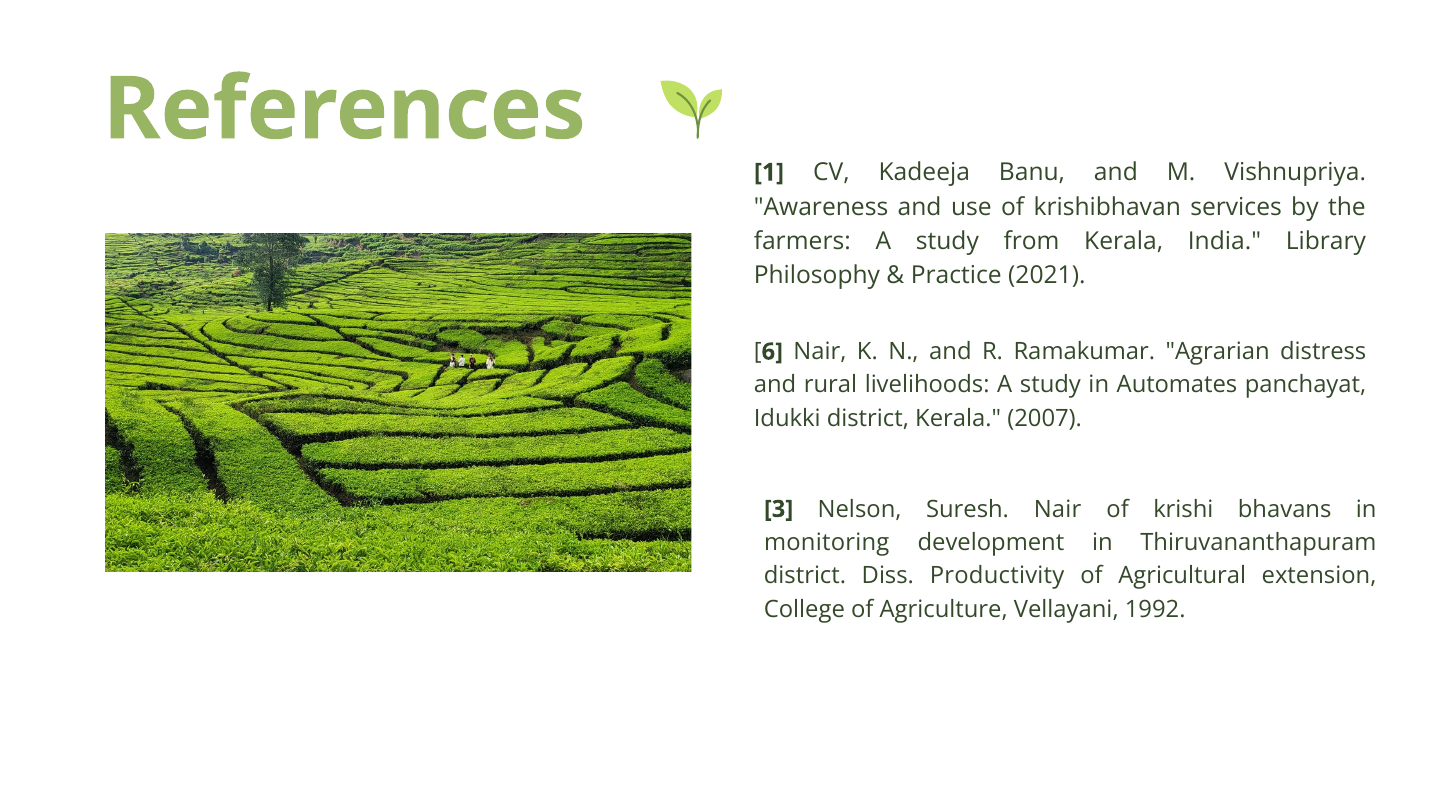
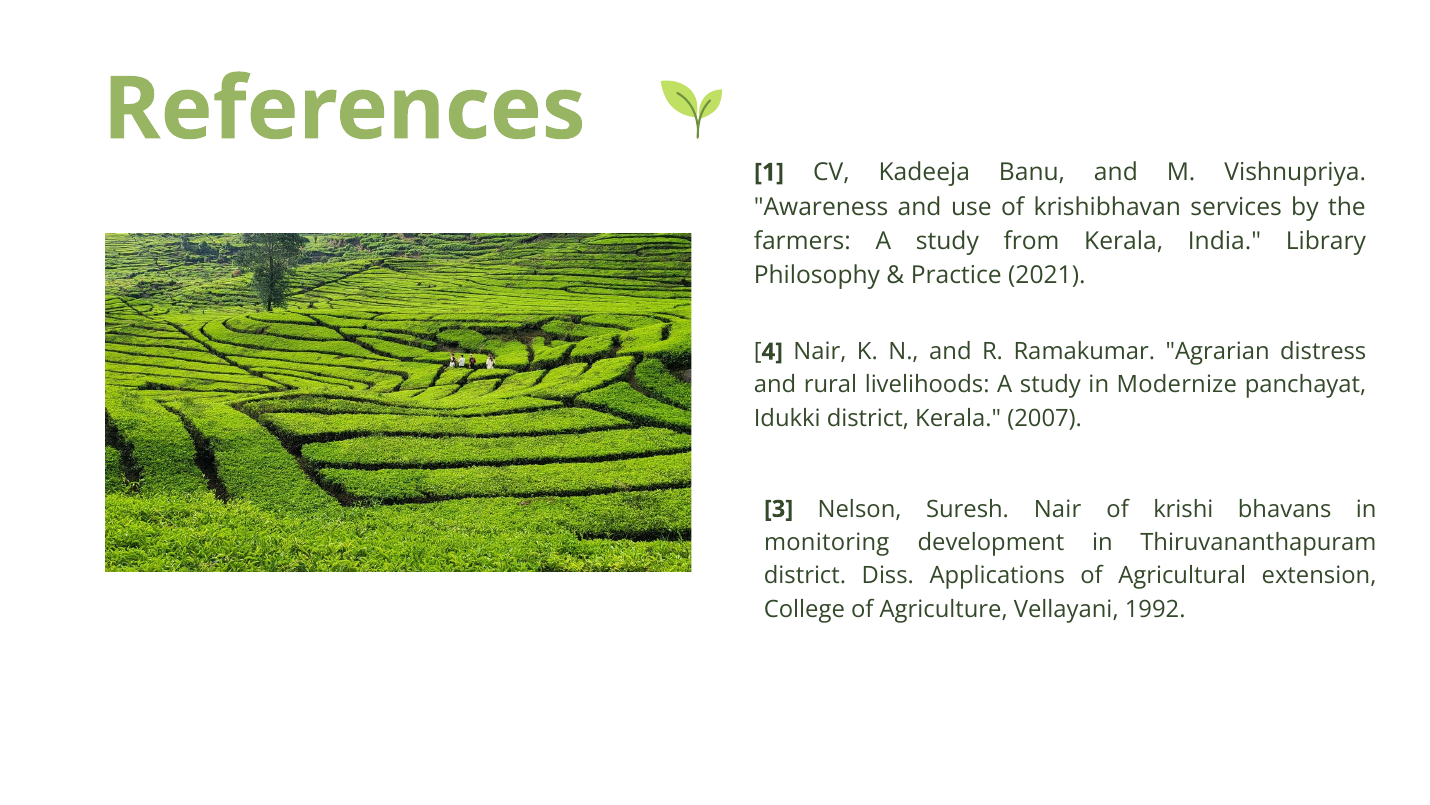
6: 6 -> 4
Automates: Automates -> Modernize
Productivity: Productivity -> Applications
